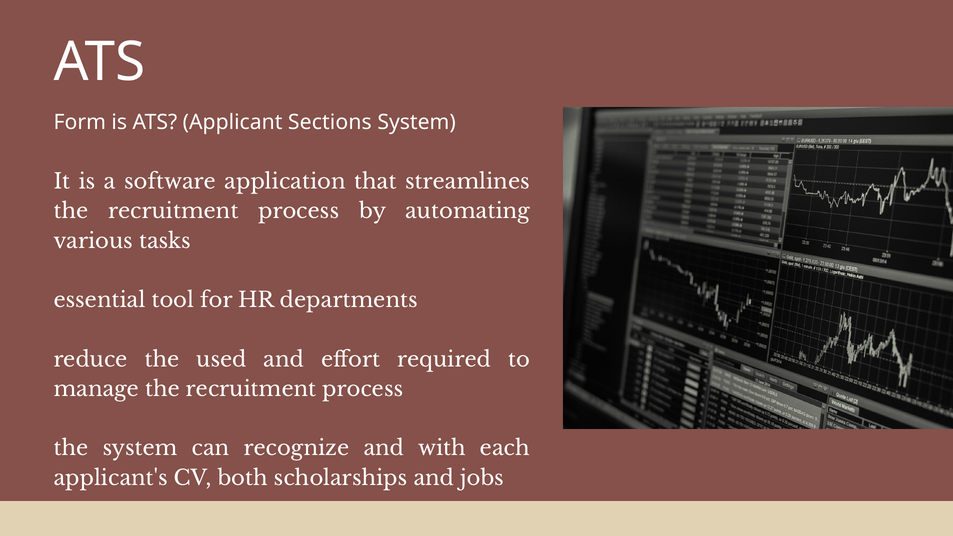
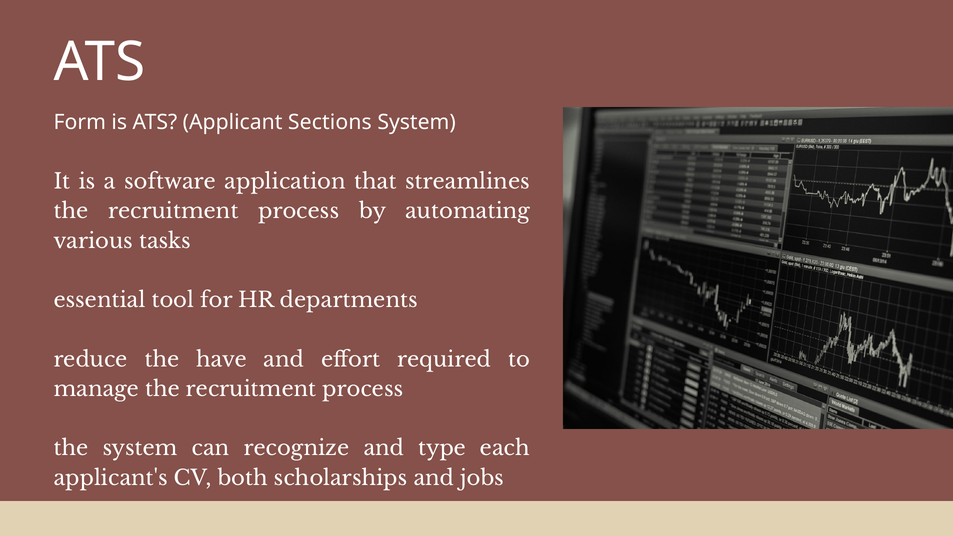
used: used -> have
with: with -> type
